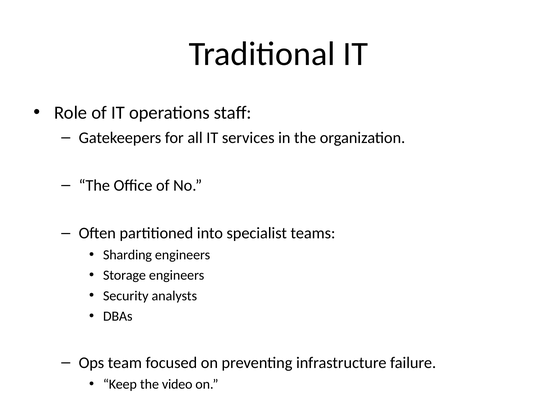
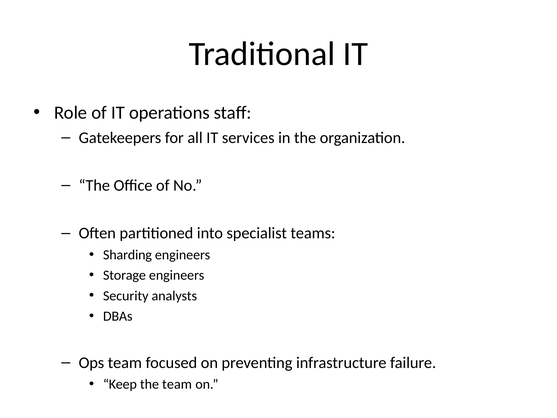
the video: video -> team
